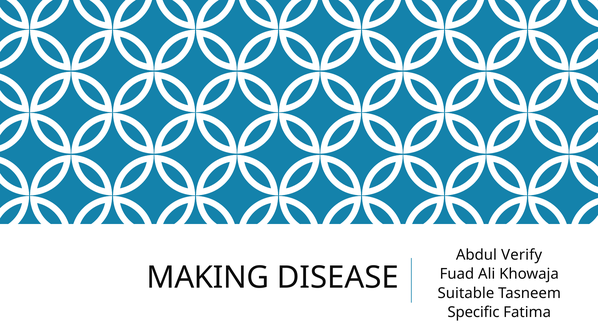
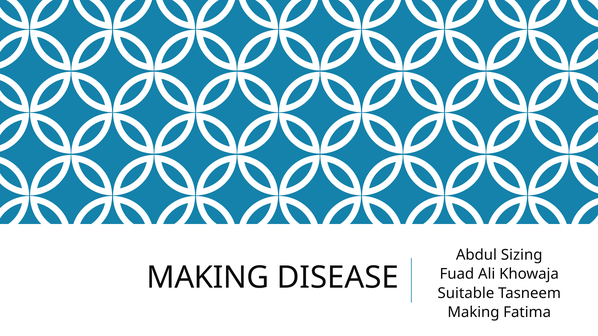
Verify: Verify -> Sizing
Specific at (474, 313): Specific -> Making
